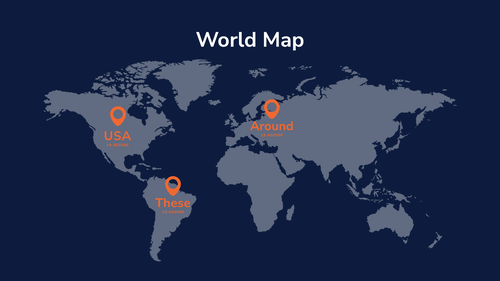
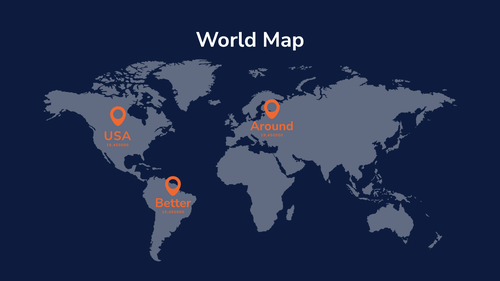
These: These -> Better
